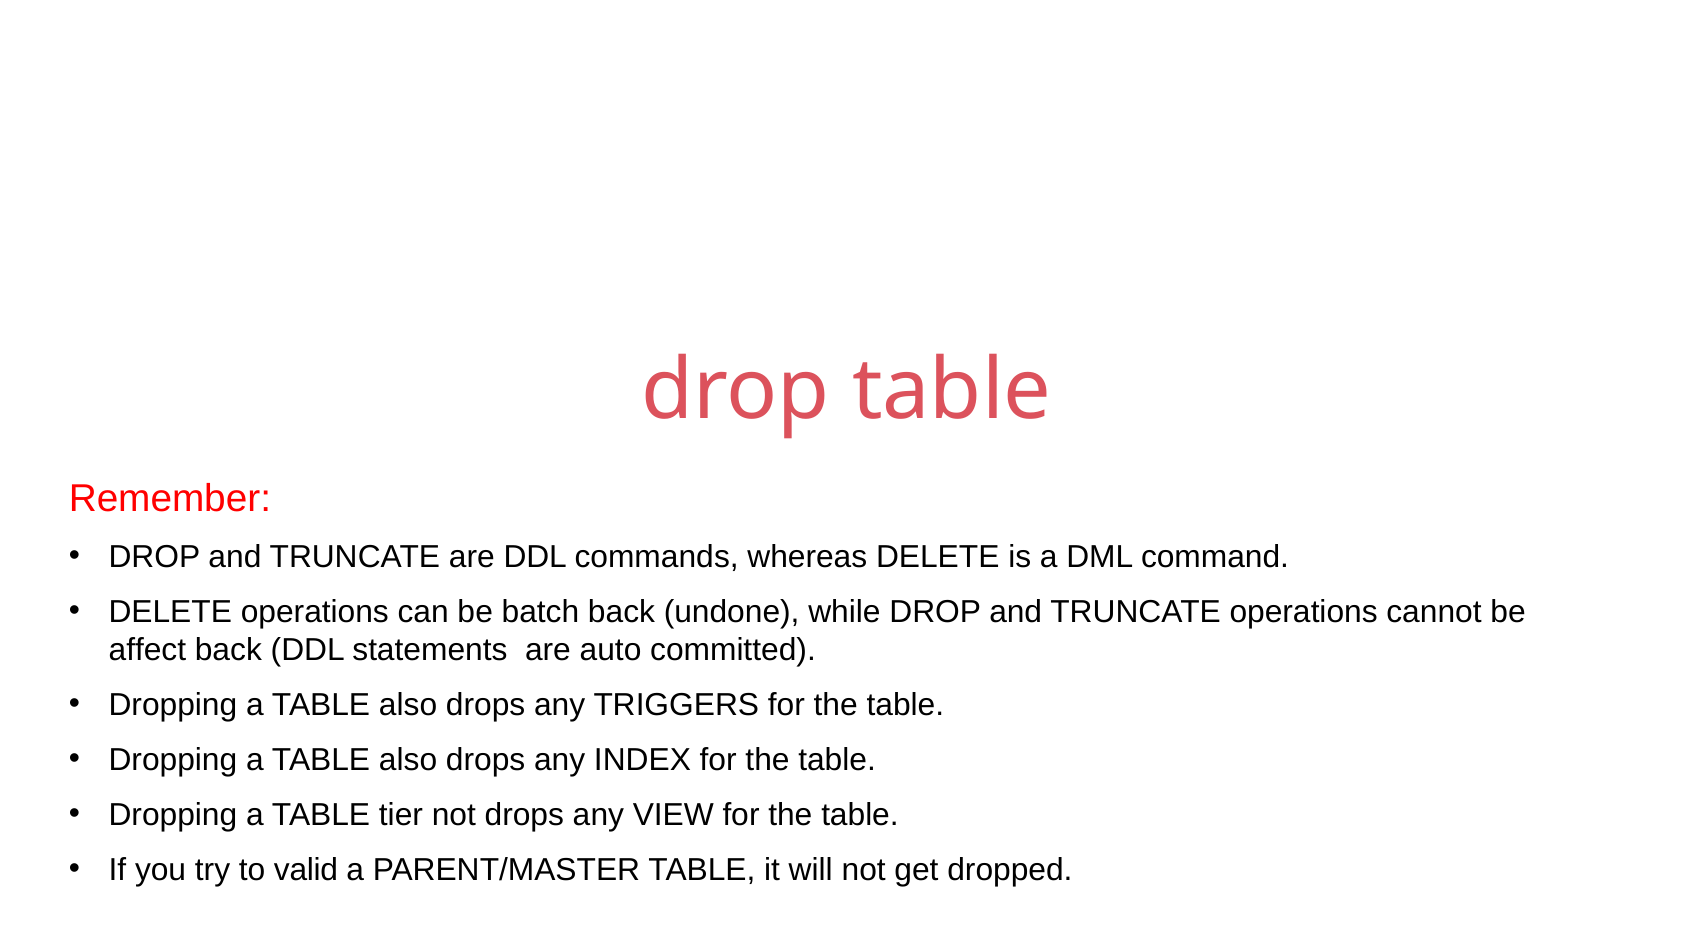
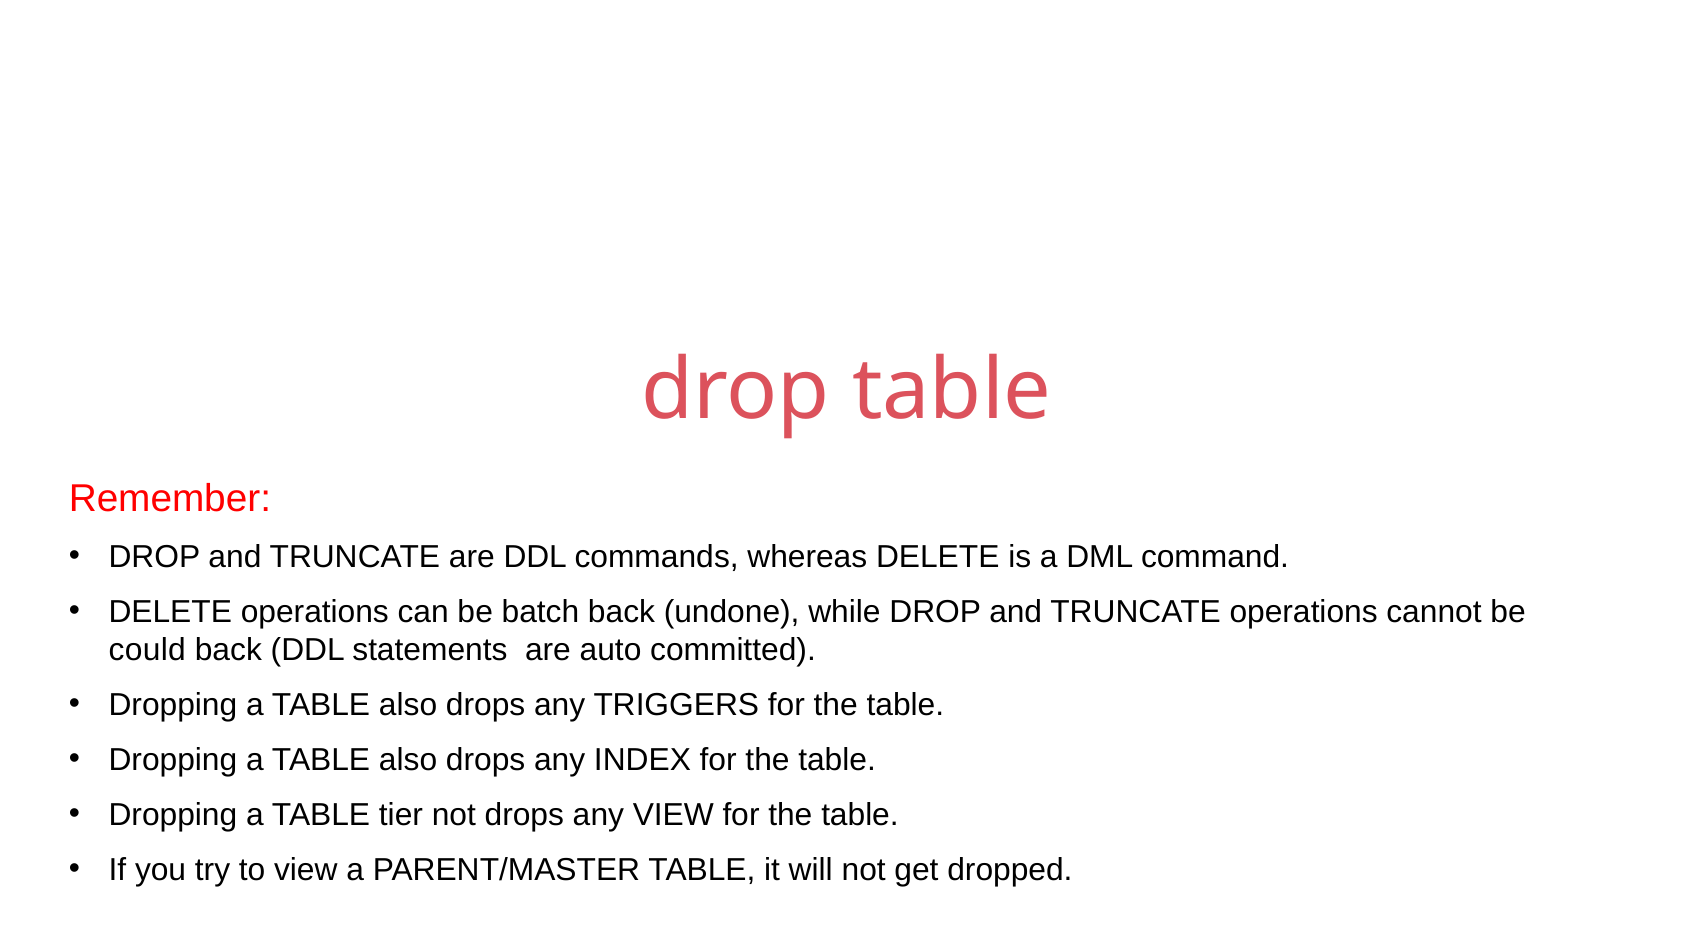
affect: affect -> could
to valid: valid -> view
